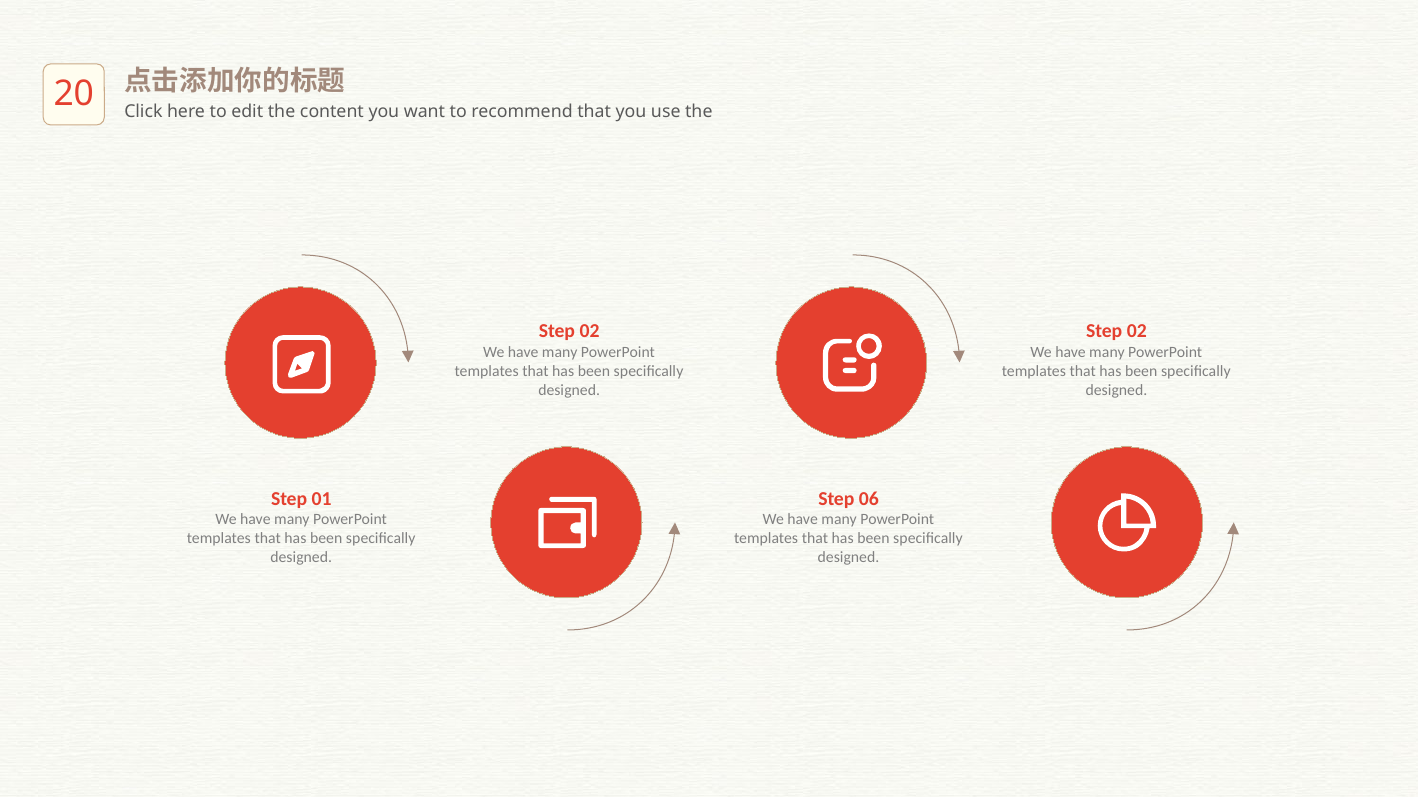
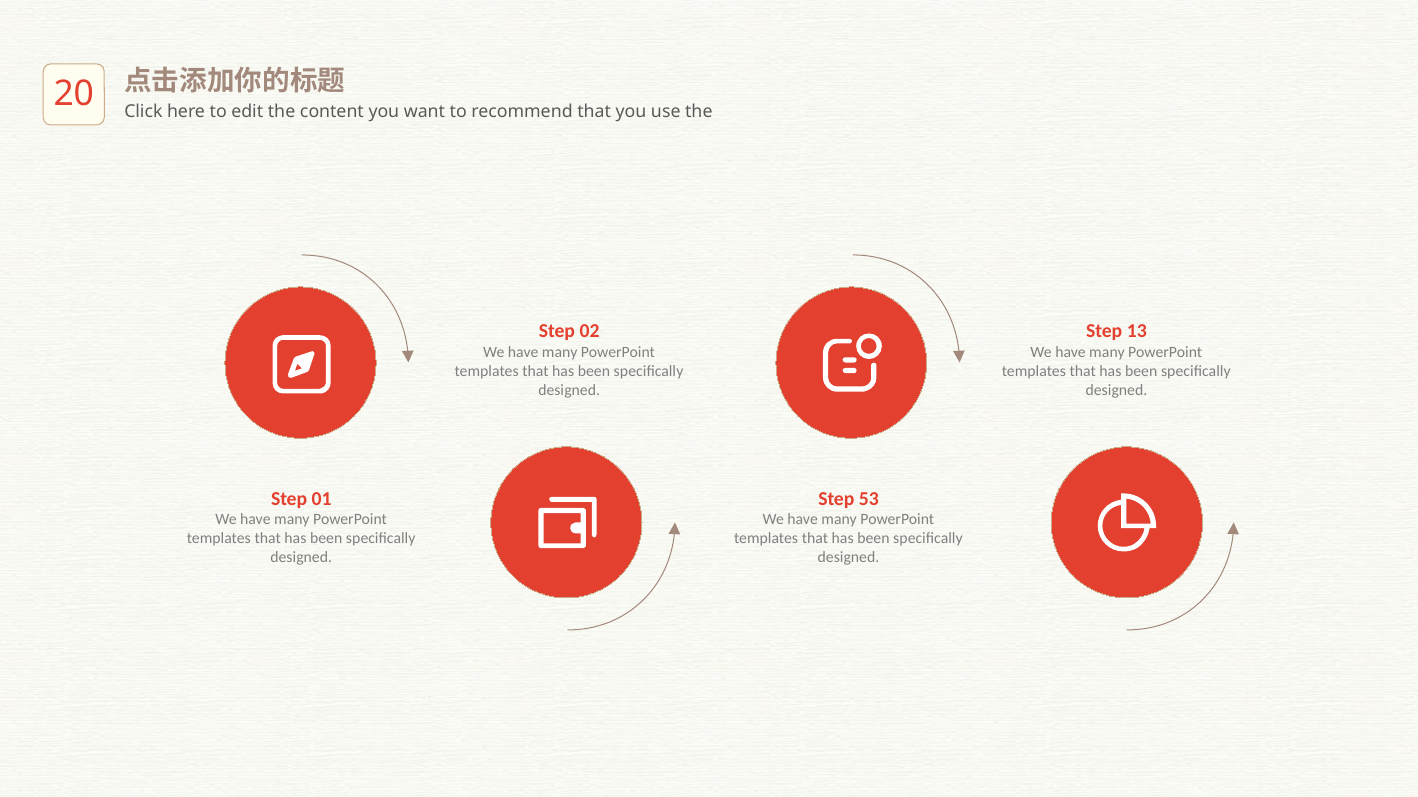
02 at (1137, 331): 02 -> 13
06: 06 -> 53
